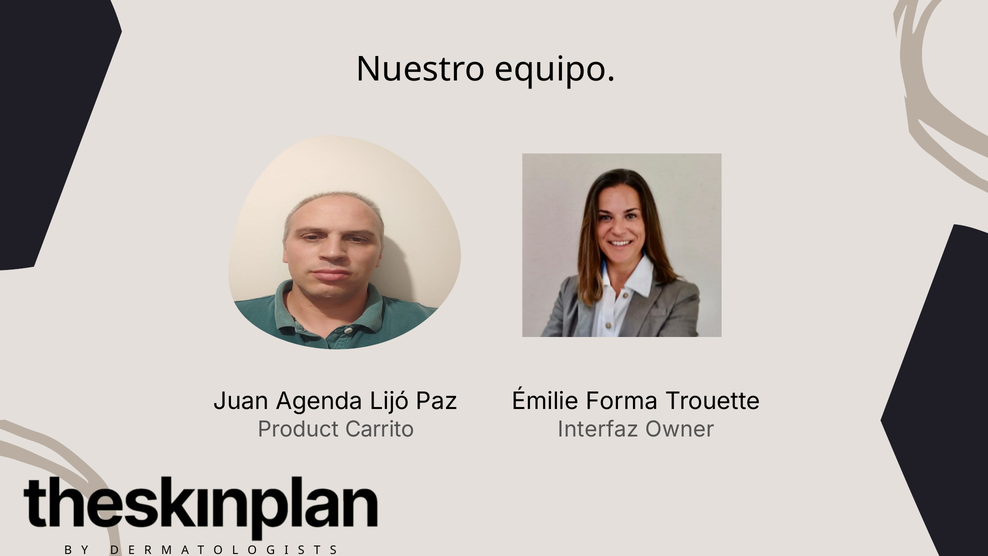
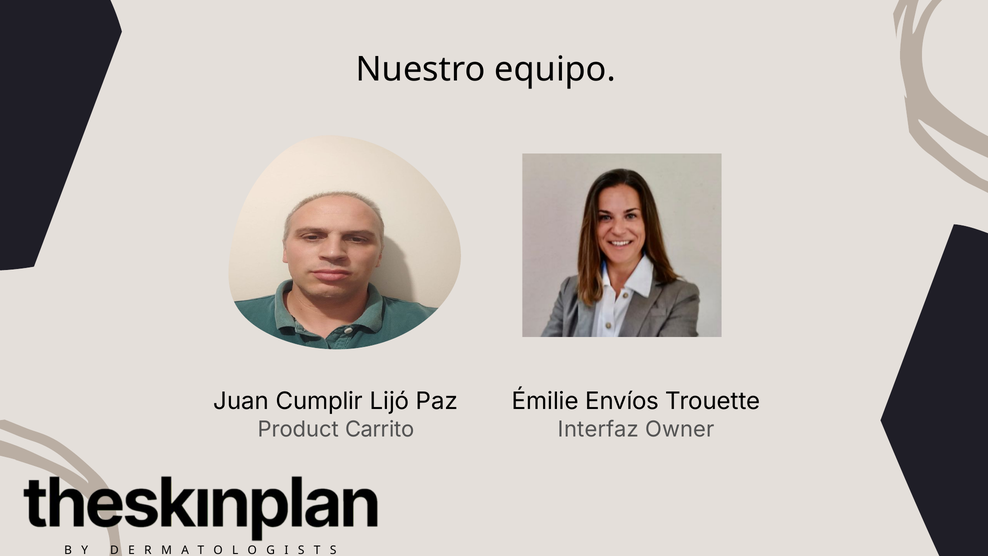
Agenda: Agenda -> Cumplir
Forma: Forma -> Envíos
